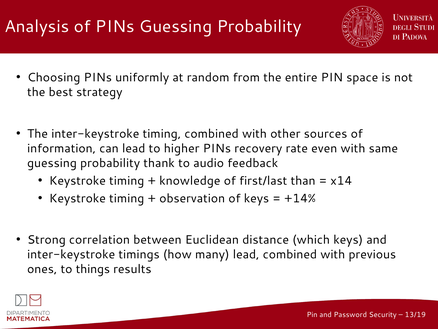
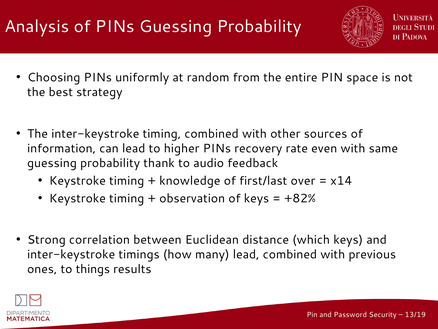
than: than -> over
+14%: +14% -> +82%
